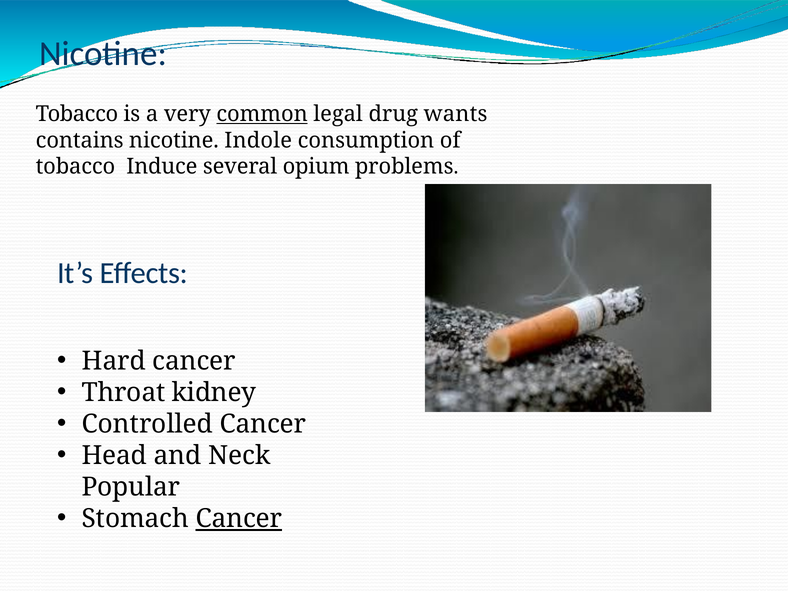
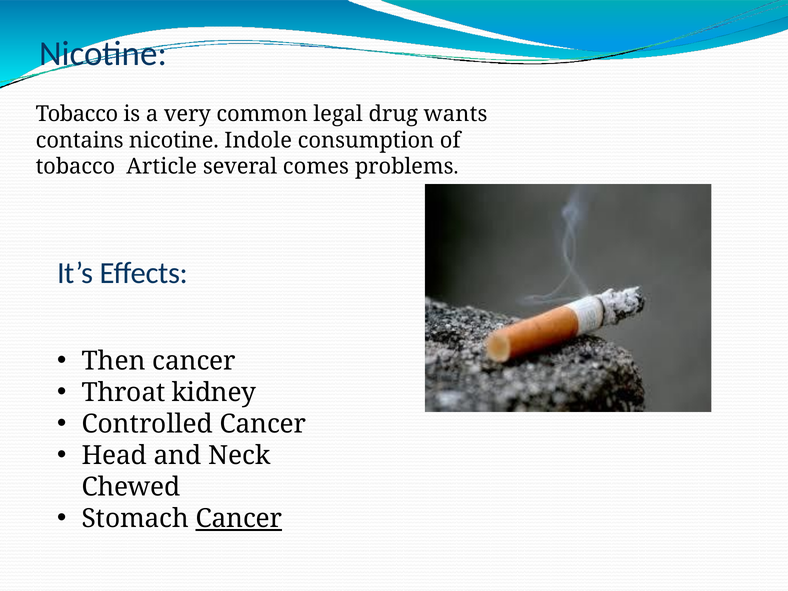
common underline: present -> none
Induce: Induce -> Article
opium: opium -> comes
Hard: Hard -> Then
Popular: Popular -> Chewed
